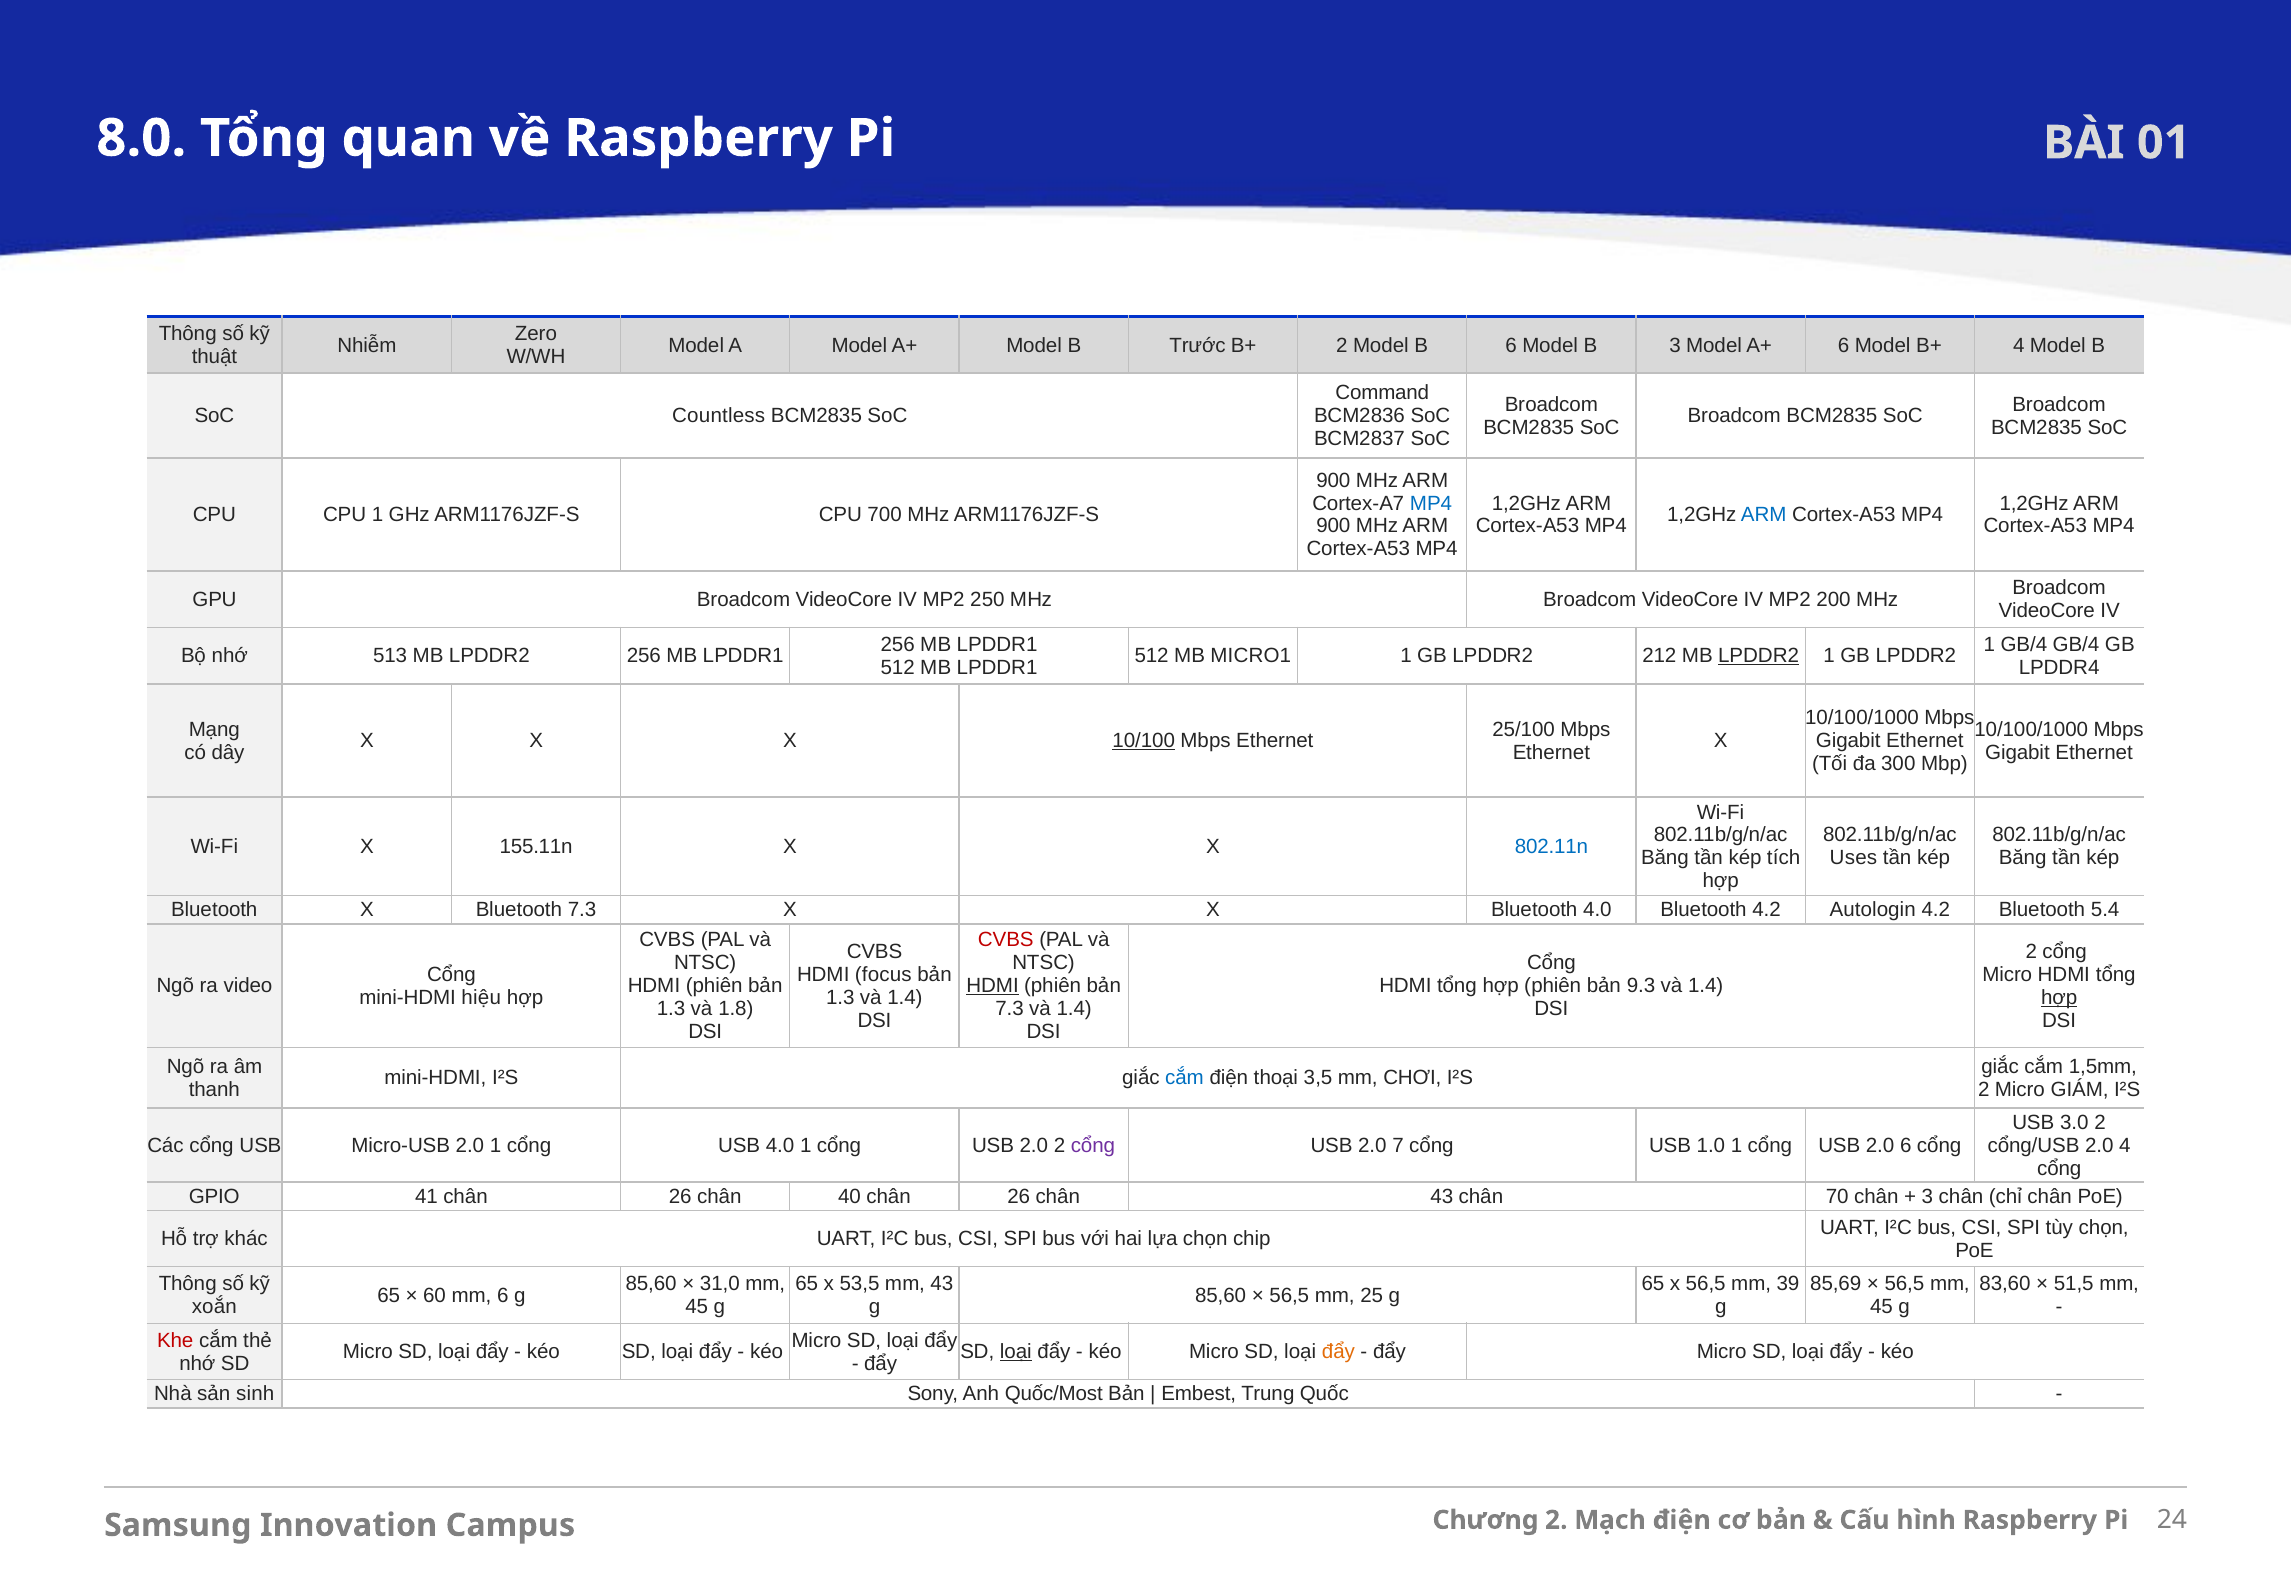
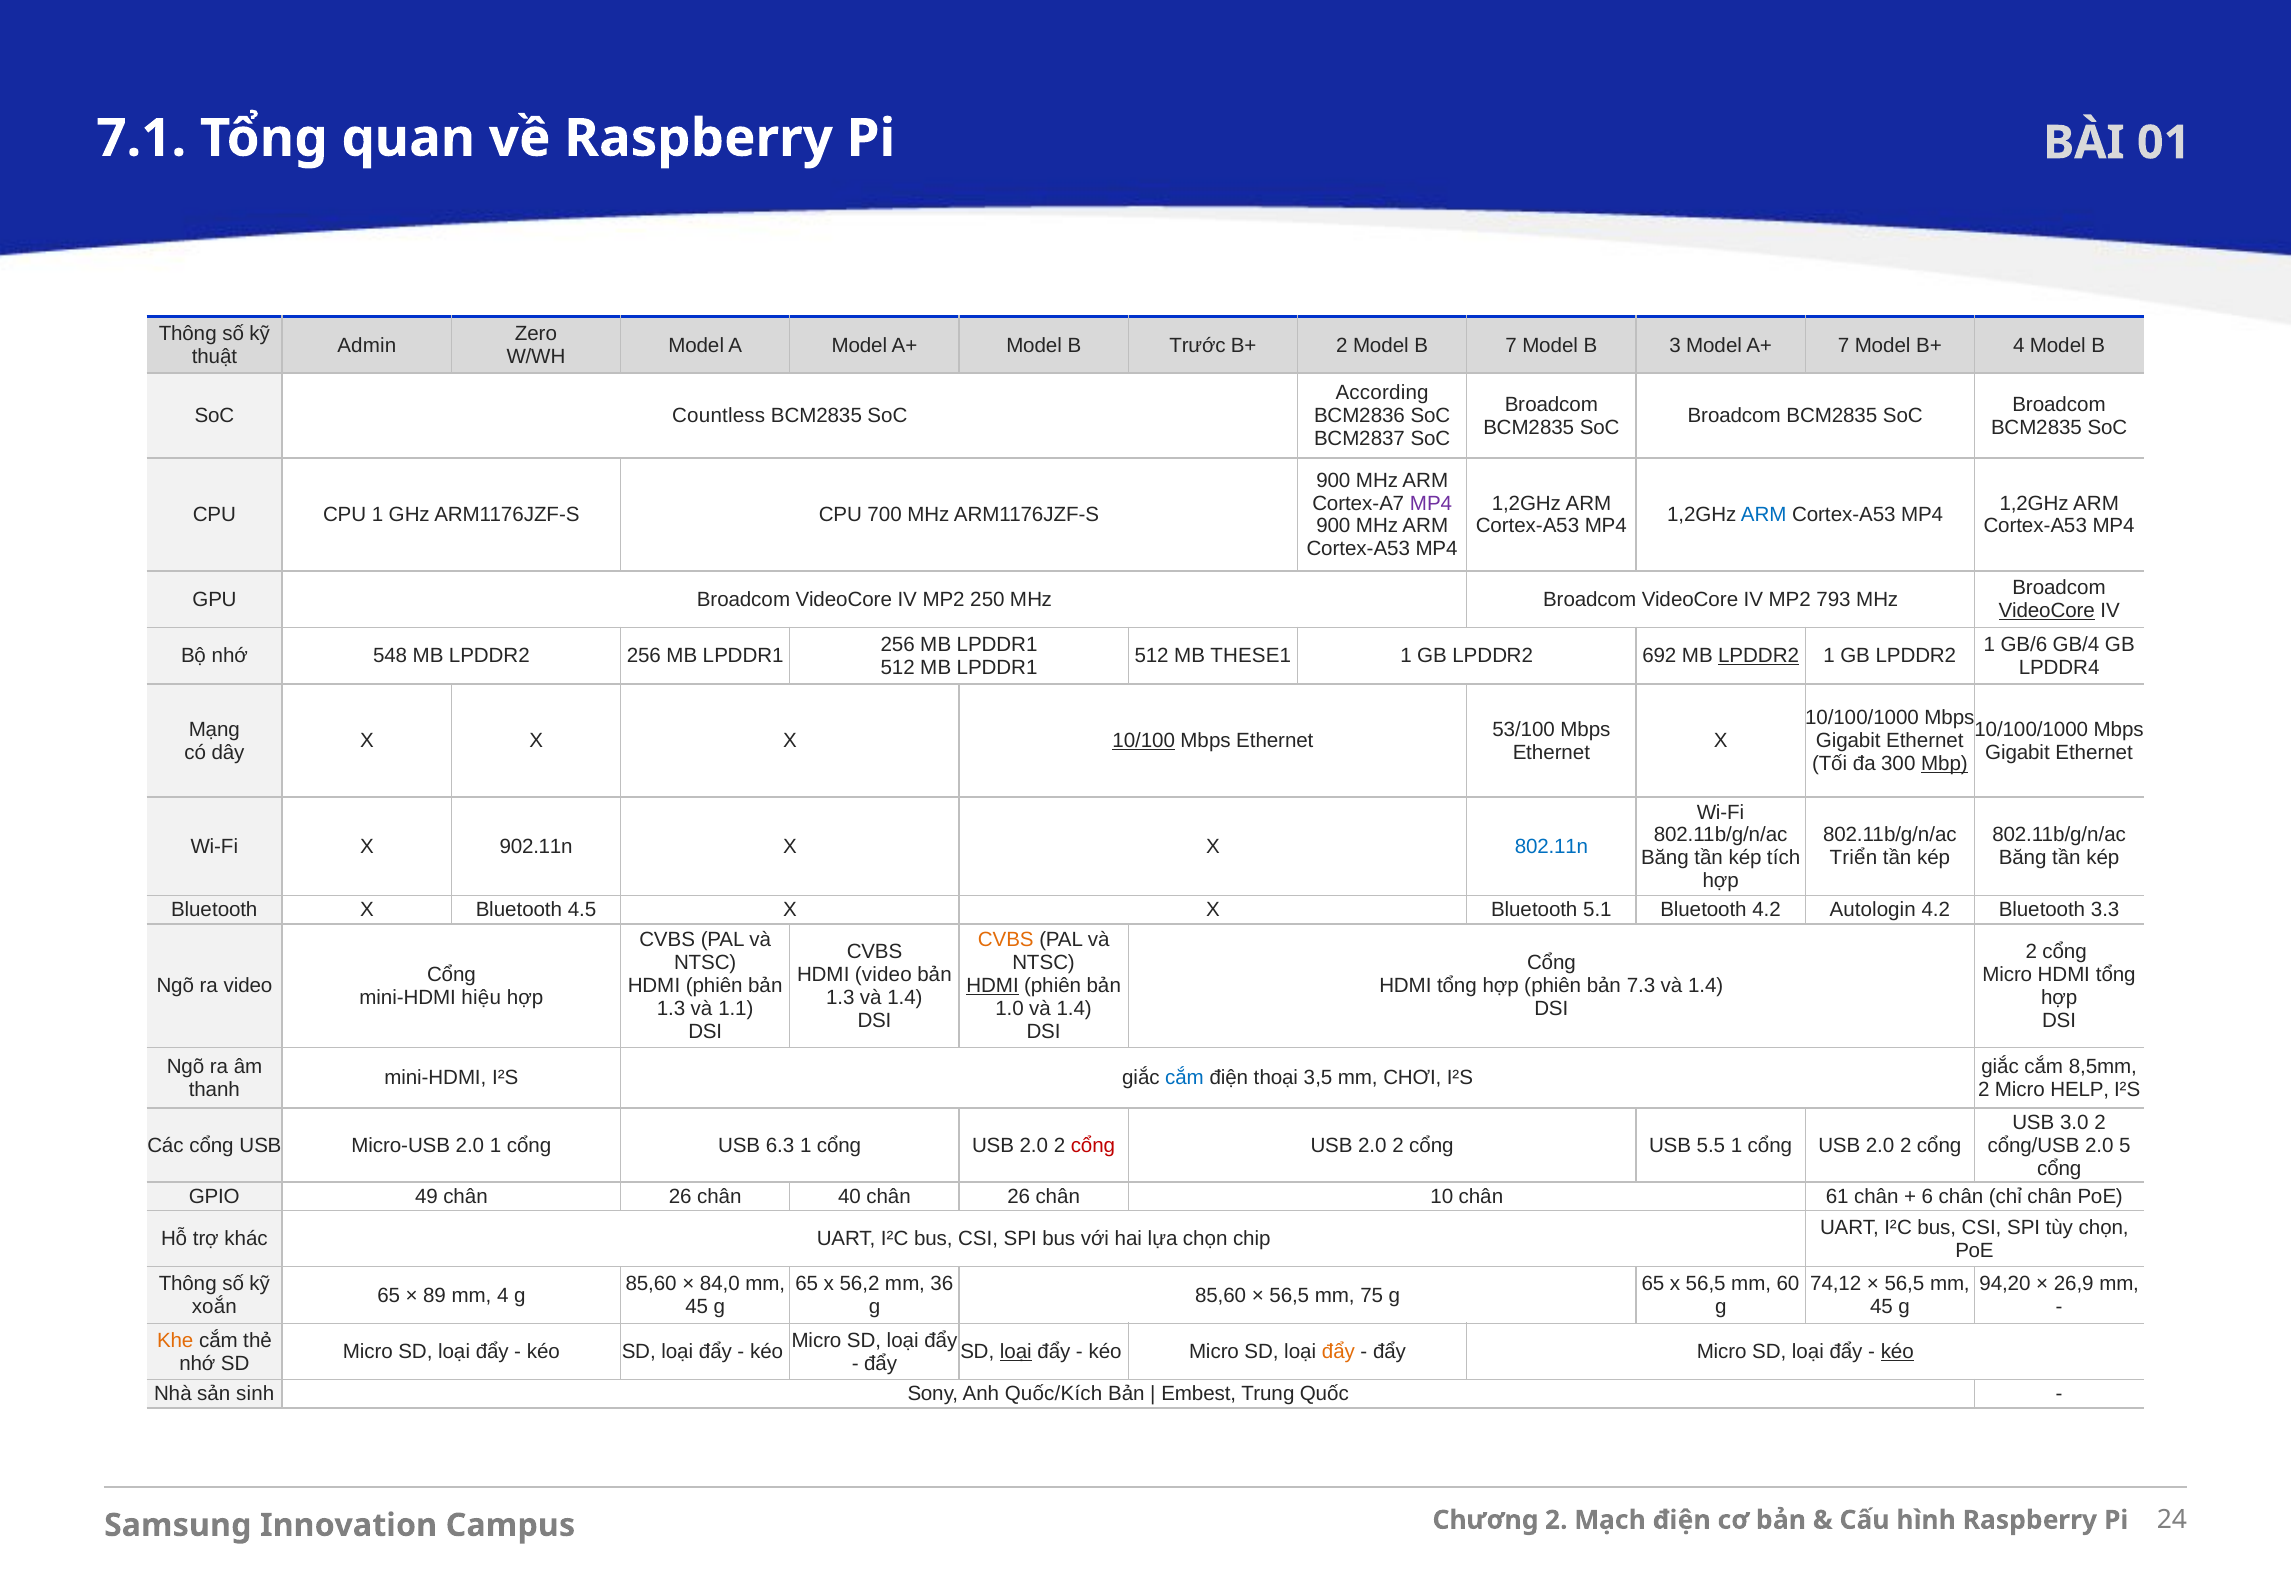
8.0: 8.0 -> 7.1
Nhiễm: Nhiễm -> Admin
B 6: 6 -> 7
A+ 6: 6 -> 7
Command: Command -> According
MP4 at (1431, 503) colour: blue -> purple
200: 200 -> 793
VideoCore at (2047, 611) underline: none -> present
1 GB/4: GB/4 -> GB/6
513: 513 -> 548
MICRO1: MICRO1 -> THESE1
212: 212 -> 692
25/100: 25/100 -> 53/100
Mbp underline: none -> present
155.11n: 155.11n -> 902.11n
Uses: Uses -> Triển
Bluetooth 7.3: 7.3 -> 4.5
Bluetooth 4.0: 4.0 -> 5.1
5.4: 5.4 -> 3.3
CVBS at (1006, 940) colour: red -> orange
HDMI focus: focus -> video
9.3: 9.3 -> 7.3
hợp at (2059, 997) underline: present -> none
1.8: 1.8 -> 1.1
7.3 at (1010, 1009): 7.3 -> 1.0
1,5mm: 1,5mm -> 8,5mm
GIÁM: GIÁM -> HELP
USB 4.0: 4.0 -> 6.3
cổng at (1093, 1145) colour: purple -> red
7 at (1398, 1145): 7 -> 2
1.0: 1.0 -> 5.5
6 at (1906, 1145): 6 -> 2
2.0 4: 4 -> 5
41: 41 -> 49
chân 43: 43 -> 10
70: 70 -> 61
3 at (1927, 1196): 3 -> 6
31,0: 31,0 -> 84,0
53,5: 53,5 -> 56,2
mm 43: 43 -> 36
39: 39 -> 60
85,69: 85,69 -> 74,12
83,60: 83,60 -> 94,20
51,5: 51,5 -> 26,9
60: 60 -> 89
mm 6: 6 -> 4
25: 25 -> 75
Khe colour: red -> orange
kéo at (1897, 1351) underline: none -> present
Quốc/Most: Quốc/Most -> Quốc/Kích
